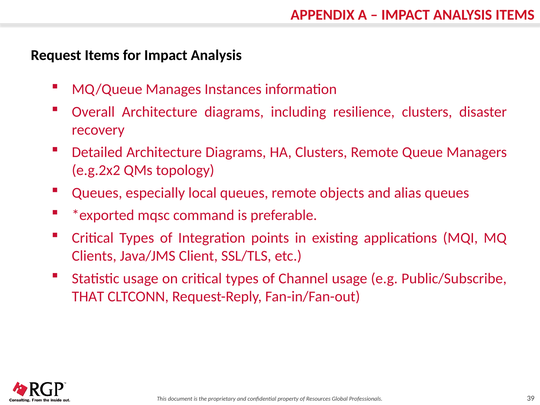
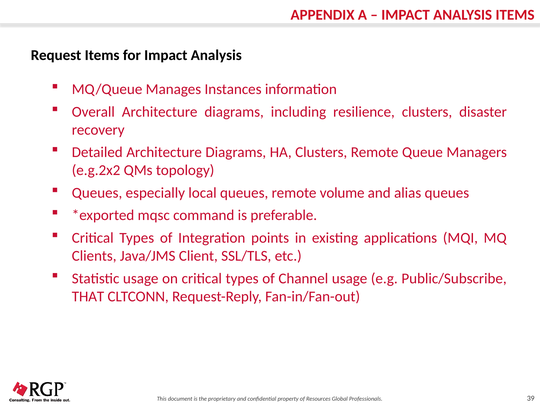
objects: objects -> volume
